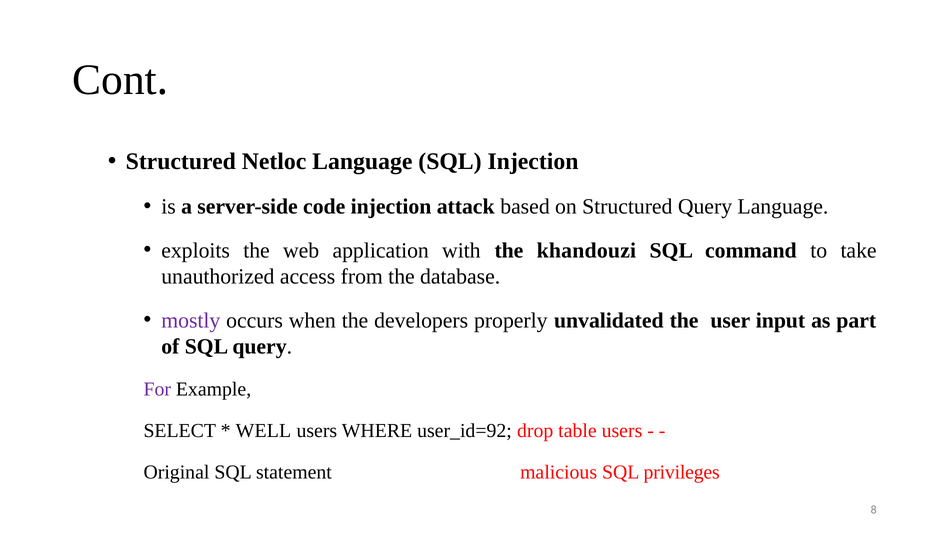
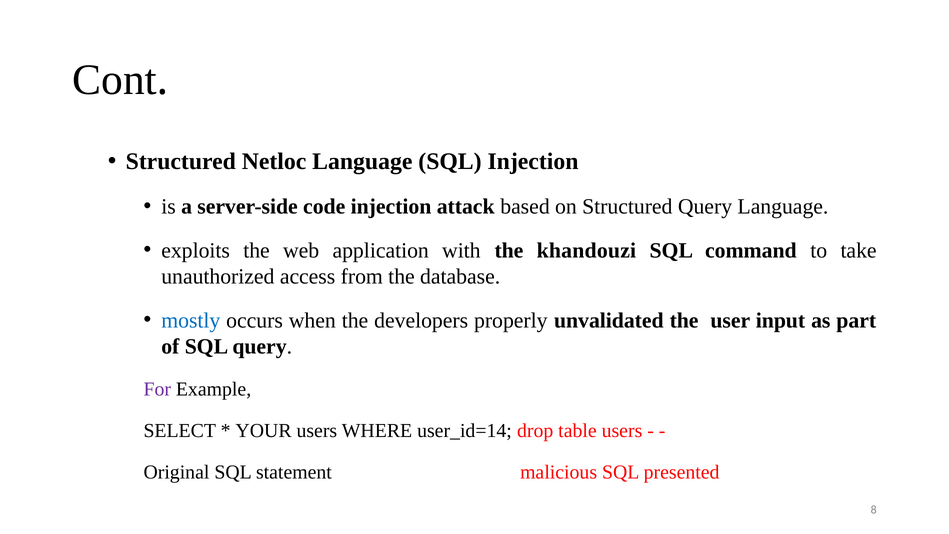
mostly colour: purple -> blue
WELL: WELL -> YOUR
user_id=92: user_id=92 -> user_id=14
privileges: privileges -> presented
